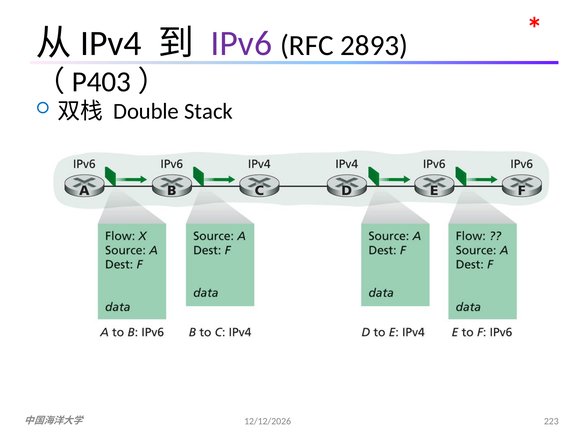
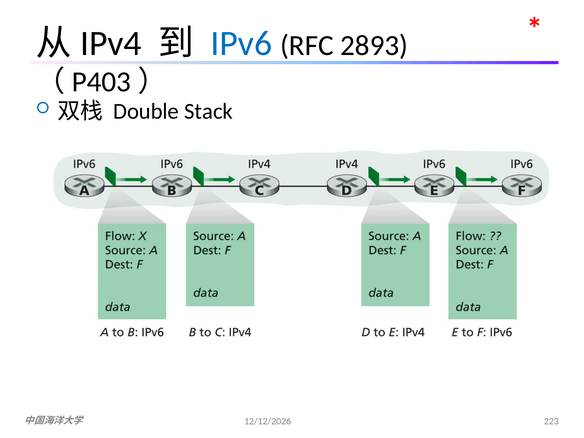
IPv6 colour: purple -> blue
